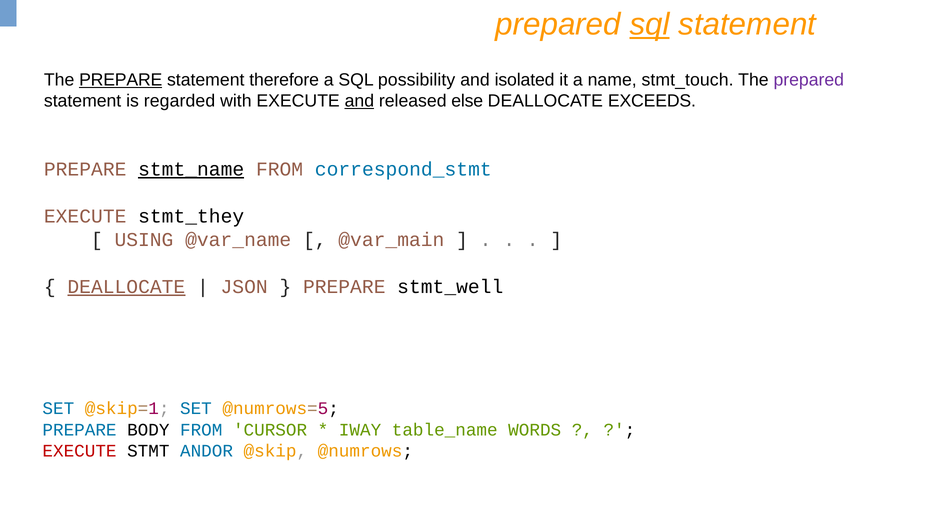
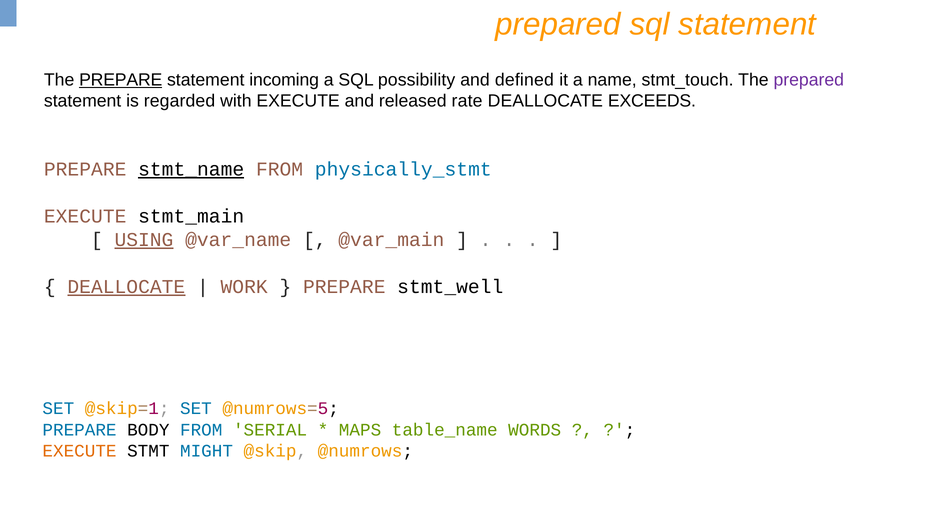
sql at (650, 24) underline: present -> none
therefore: therefore -> incoming
isolated: isolated -> defined
and at (359, 101) underline: present -> none
else: else -> rate
correspond_stmt: correspond_stmt -> physically_stmt
stmt_they: stmt_they -> stmt_main
USING underline: none -> present
JSON: JSON -> WORK
CURSOR: CURSOR -> SERIAL
IWAY: IWAY -> MAPS
EXECUTE at (80, 451) colour: red -> orange
ANDOR: ANDOR -> MIGHT
